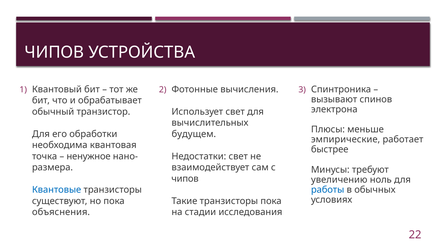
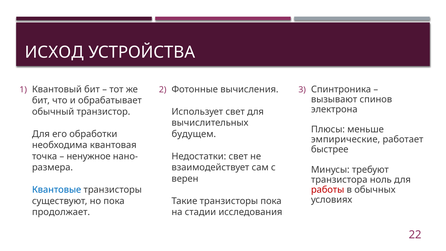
ЧИПОВ at (54, 52): ЧИПОВ -> ИСХОД
чипов at (185, 179): чипов -> верен
увеличению: увеличению -> транзистора
работы colour: blue -> red
объяснения: объяснения -> продолжает
